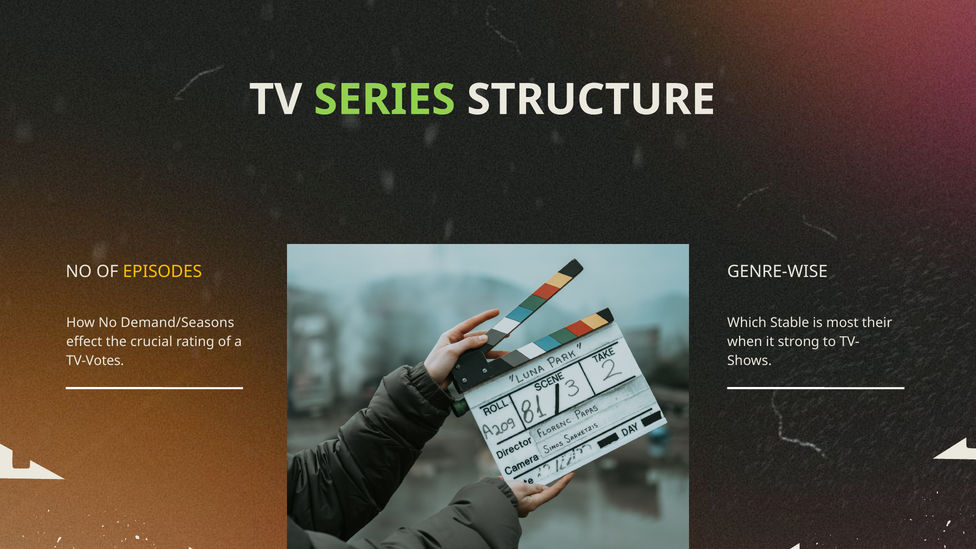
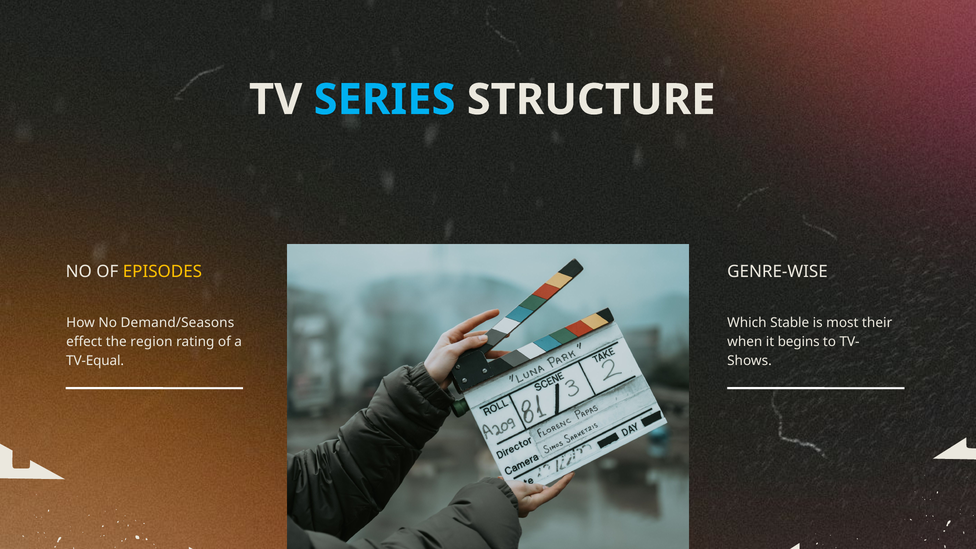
SERIES colour: light green -> light blue
crucial: crucial -> region
strong: strong -> begins
TV-Votes: TV-Votes -> TV-Equal
